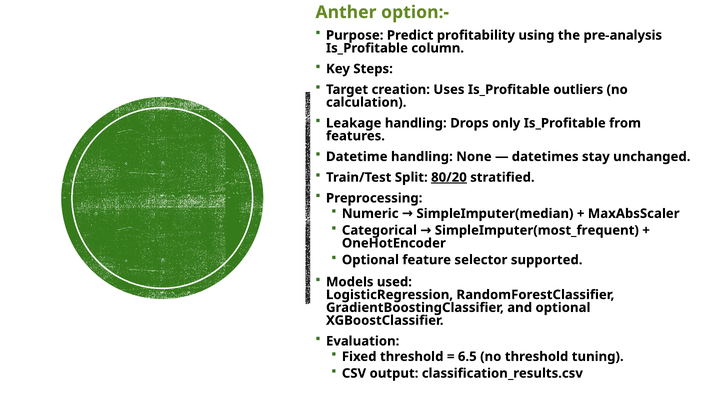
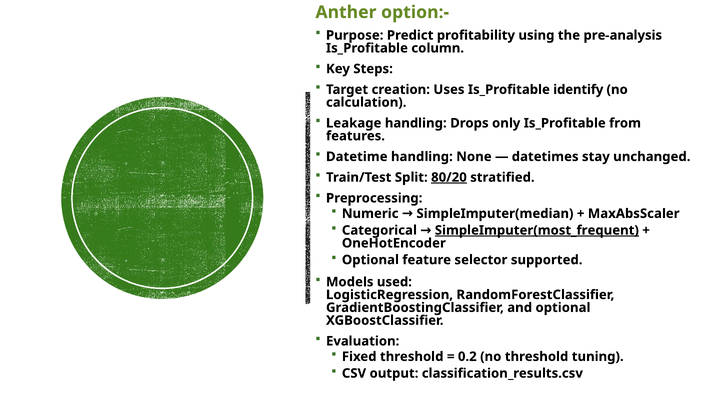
outliers: outliers -> identify
SimpleImputer(most_frequent underline: none -> present
6.5: 6.5 -> 0.2
